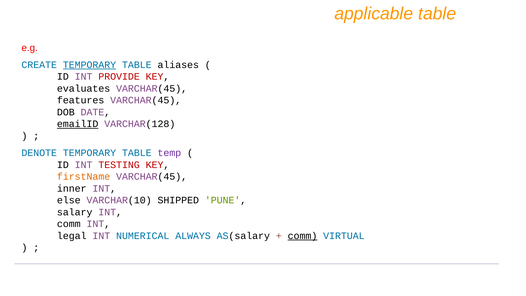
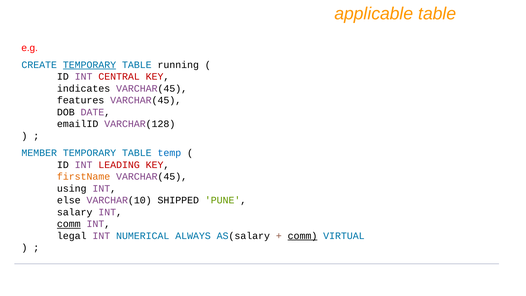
aliases: aliases -> running
PROVIDE: PROVIDE -> CENTRAL
evaluates: evaluates -> indicates
emailID underline: present -> none
DENOTE: DENOTE -> MEMBER
temp colour: purple -> blue
TESTING: TESTING -> LEADING
inner: inner -> using
comm at (69, 224) underline: none -> present
